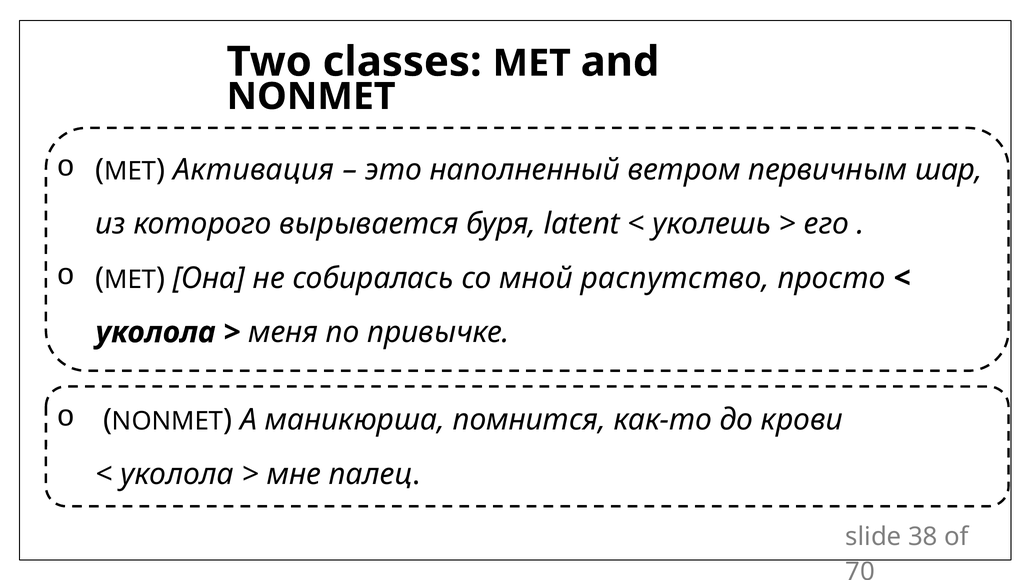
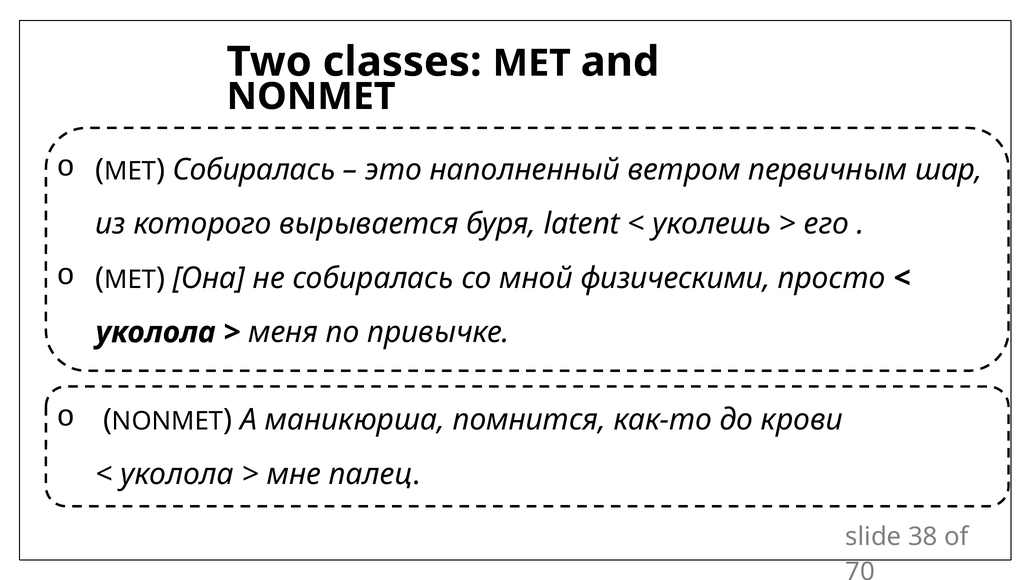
Активация at (254, 170): Активация -> Собиралась
распутство: распутство -> физическими
